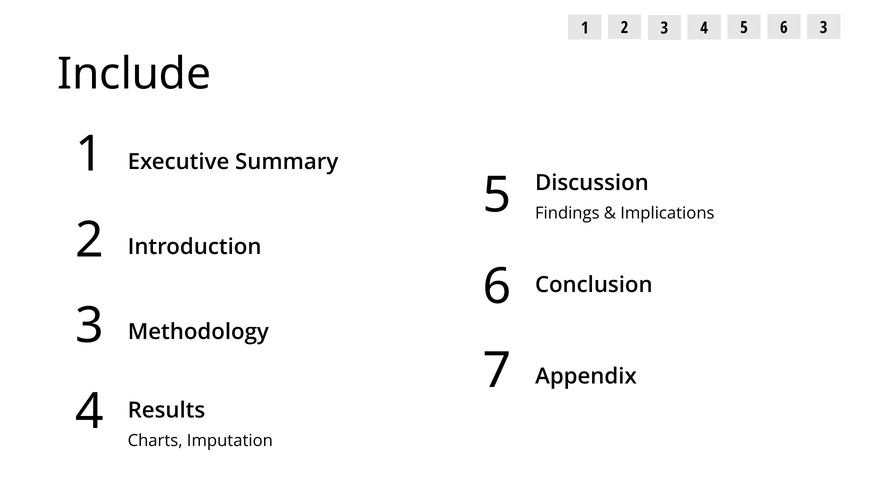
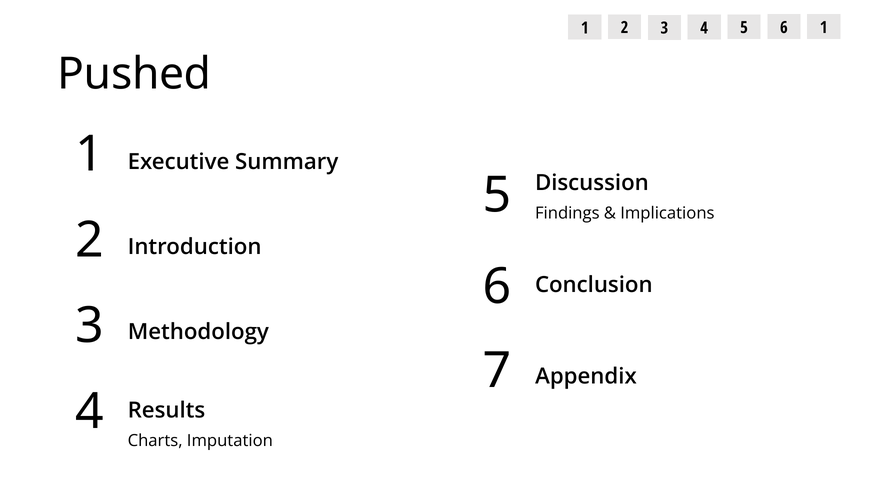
6 3: 3 -> 1
Include: Include -> Pushed
